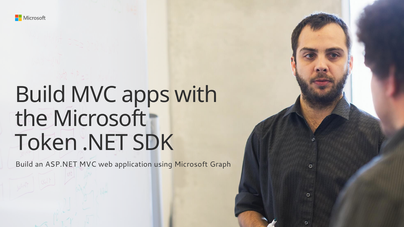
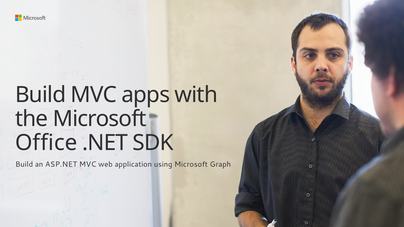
Token: Token -> Office
